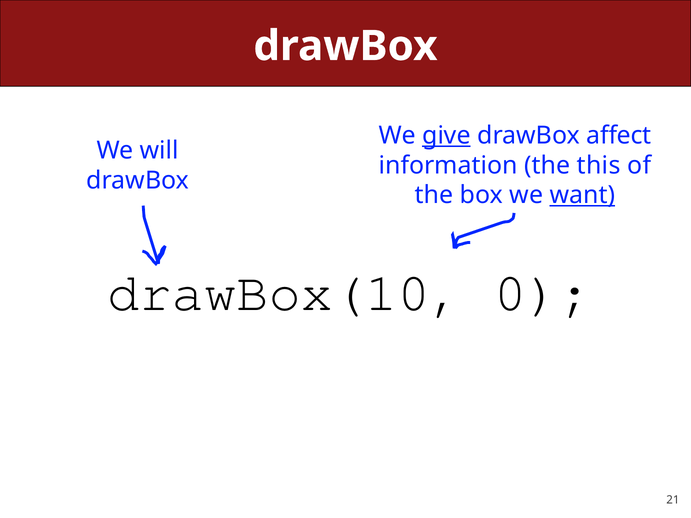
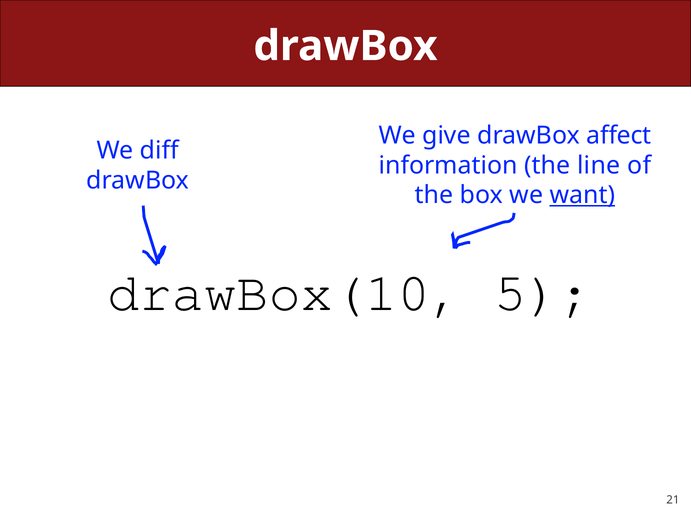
give underline: present -> none
will: will -> diff
this: this -> line
0: 0 -> 5
